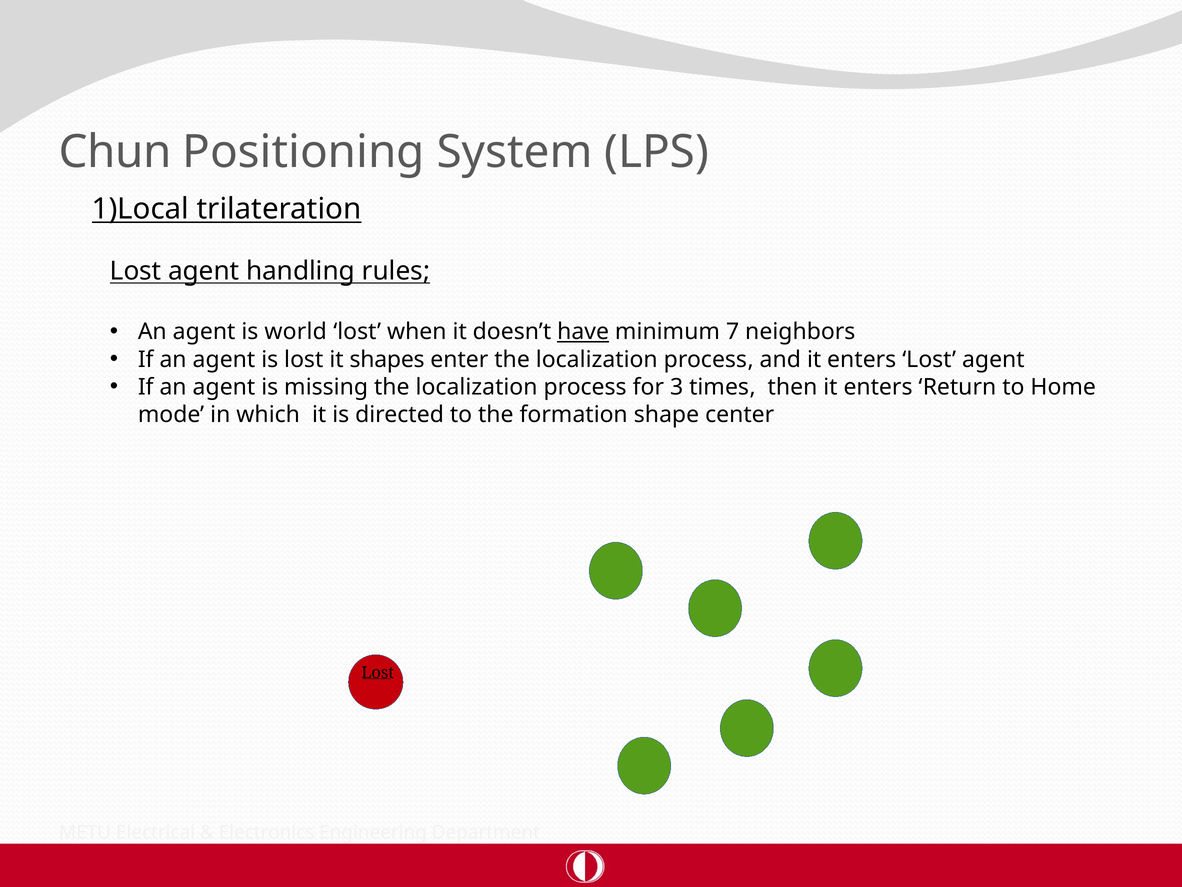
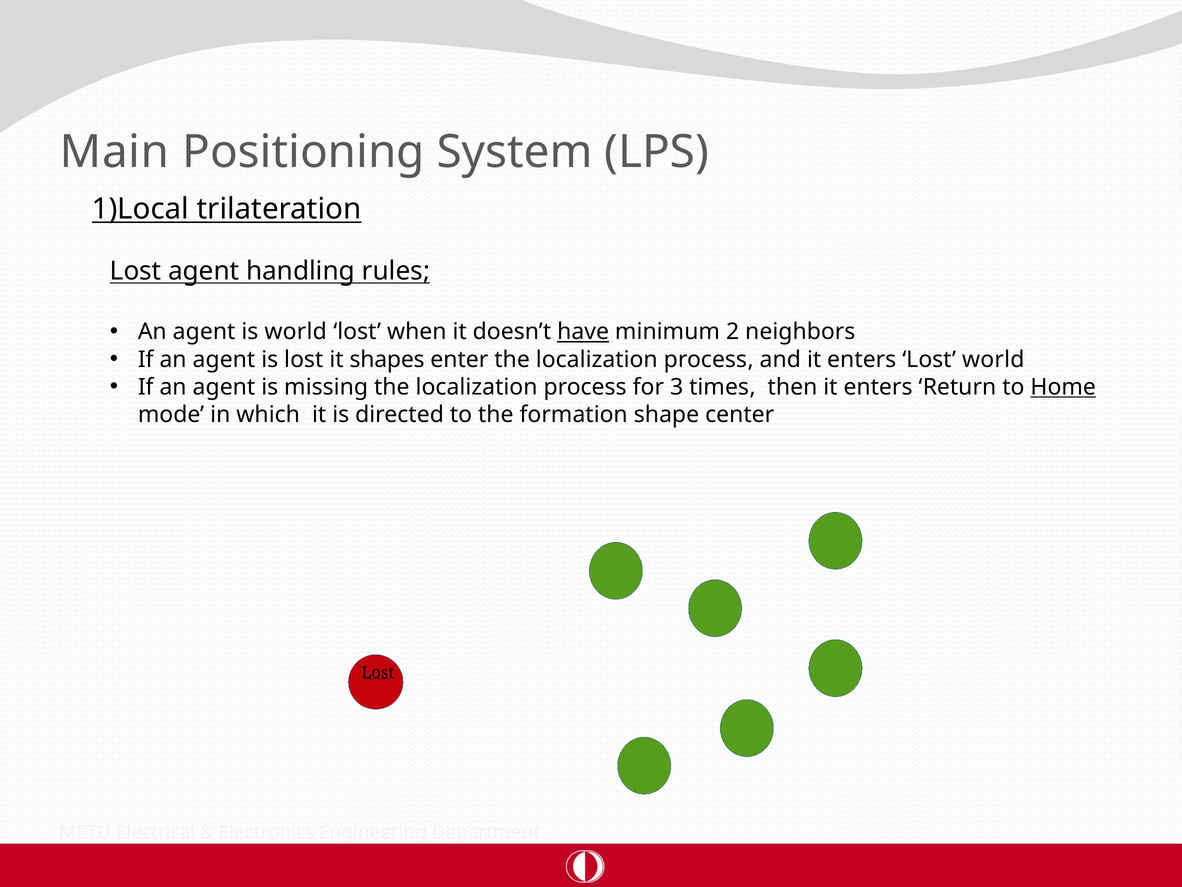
Chun: Chun -> Main
7: 7 -> 2
enters Lost agent: agent -> world
Home underline: none -> present
